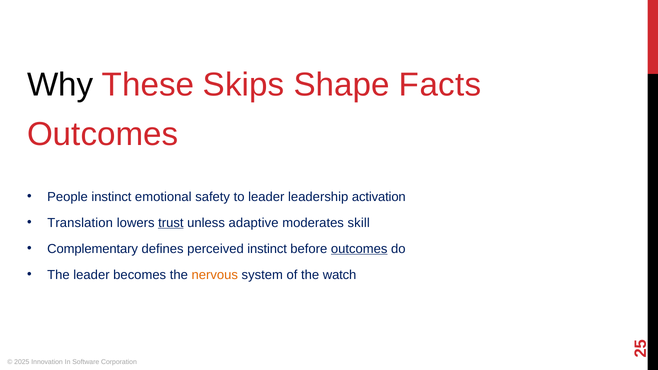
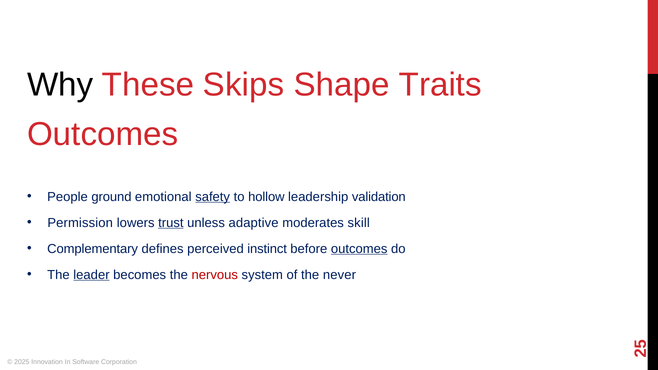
Facts: Facts -> Traits
People instinct: instinct -> ground
safety underline: none -> present
to leader: leader -> hollow
activation: activation -> validation
Translation: Translation -> Permission
leader at (91, 275) underline: none -> present
nervous colour: orange -> red
watch: watch -> never
